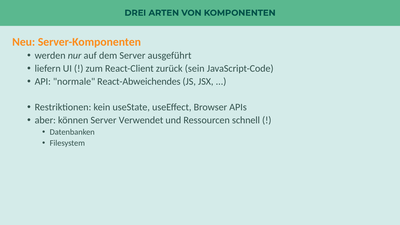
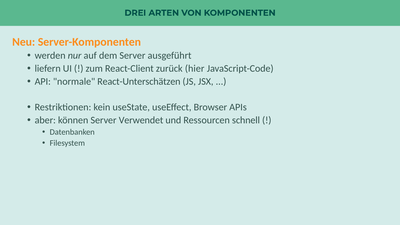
sein: sein -> hier
React-Abweichendes: React-Abweichendes -> React-Unterschätzen
